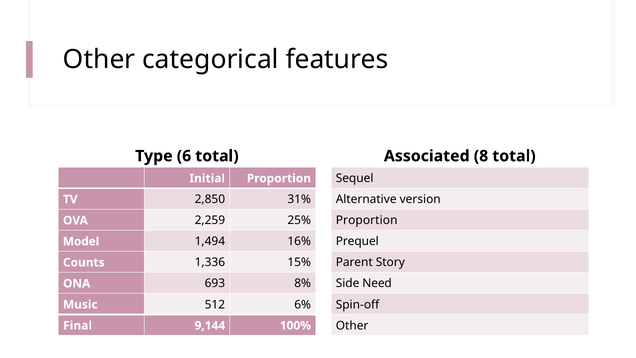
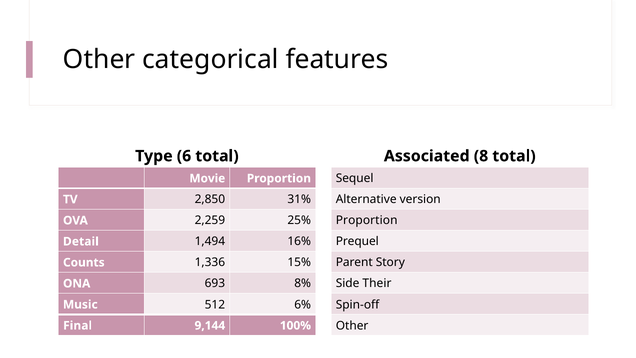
Initial: Initial -> Movie
Model: Model -> Detail
Need: Need -> Their
